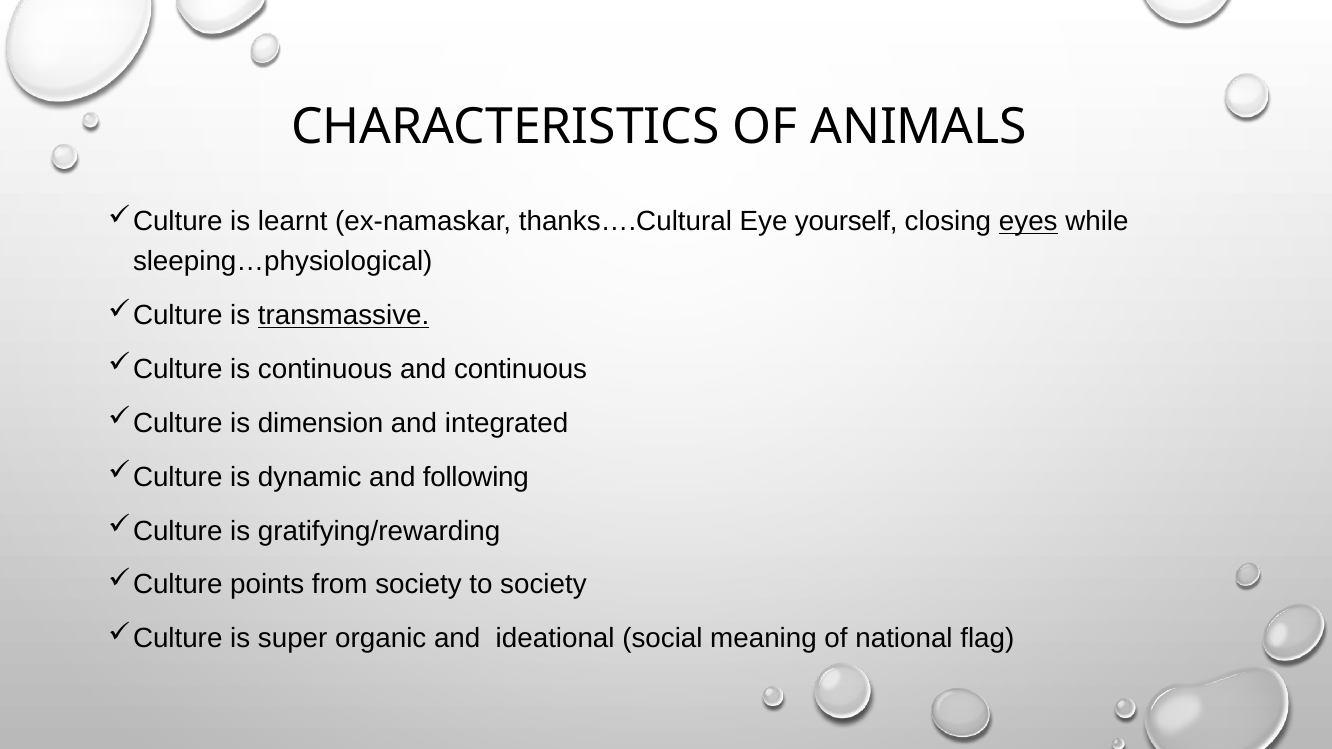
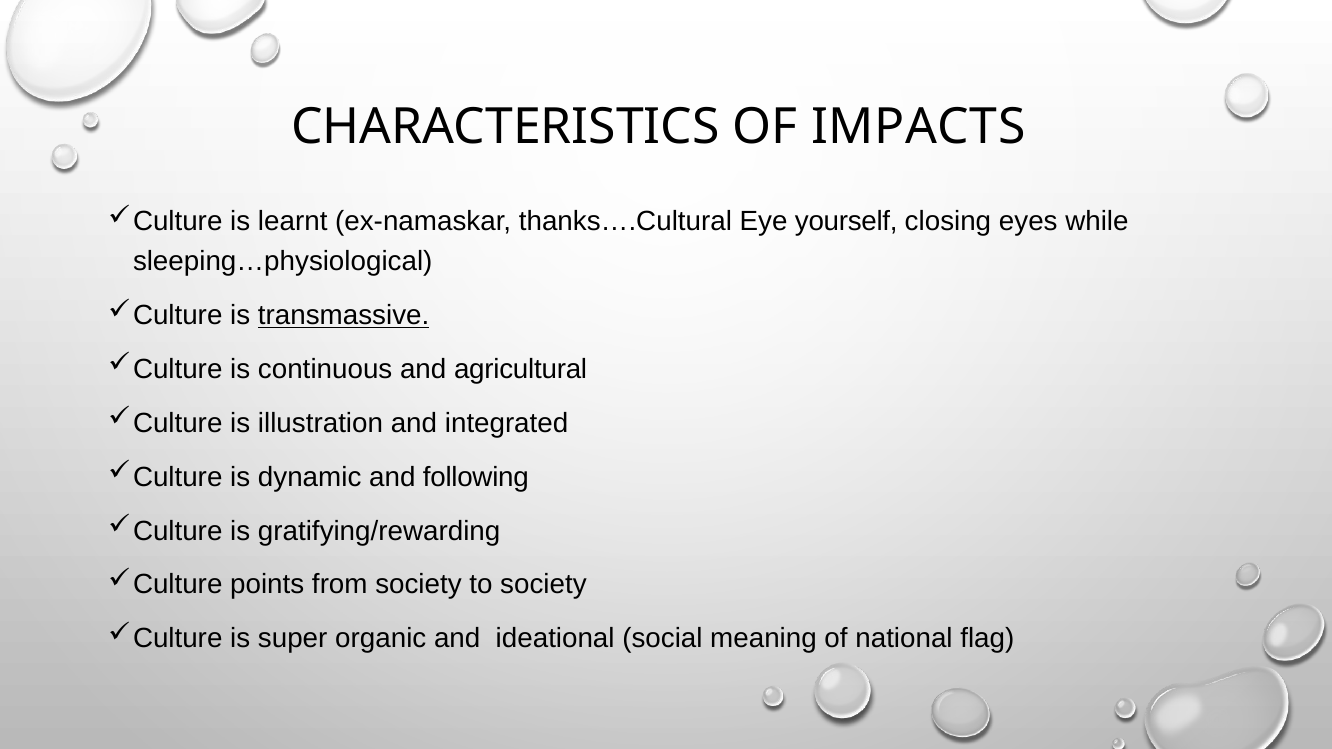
ANIMALS: ANIMALS -> IMPACTS
eyes underline: present -> none
and continuous: continuous -> agricultural
dimension: dimension -> illustration
